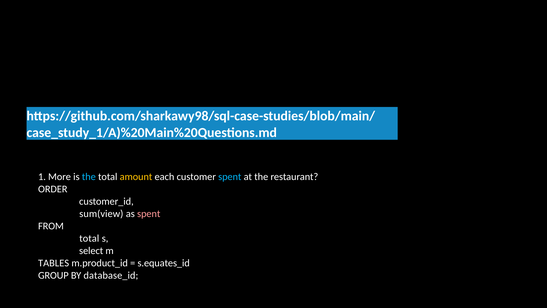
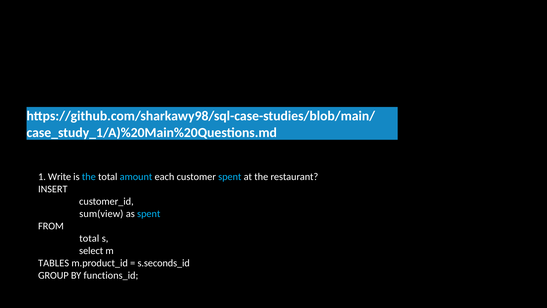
More: More -> Write
amount colour: yellow -> light blue
ORDER: ORDER -> INSERT
spent at (149, 214) colour: pink -> light blue
s.equates_id: s.equates_id -> s.seconds_id
database_id: database_id -> functions_id
